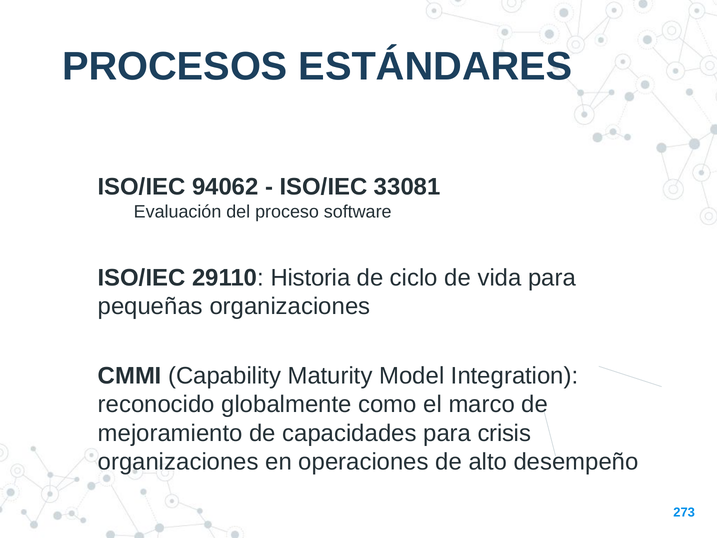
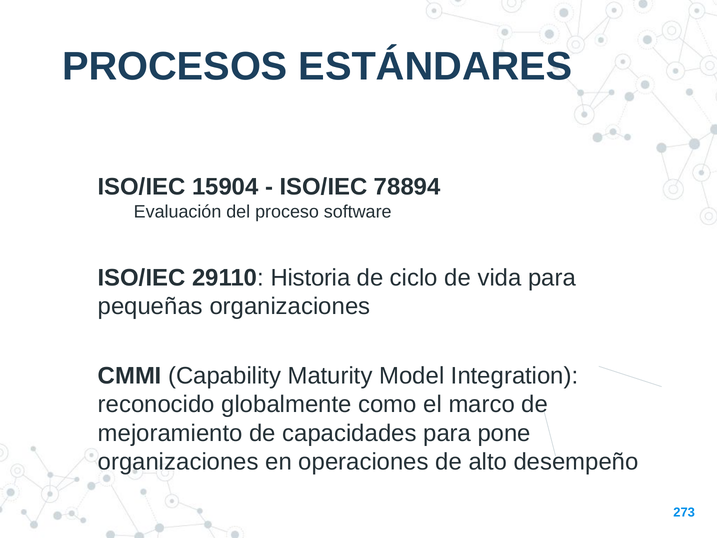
94062: 94062 -> 15904
33081: 33081 -> 78894
crisis: crisis -> pone
